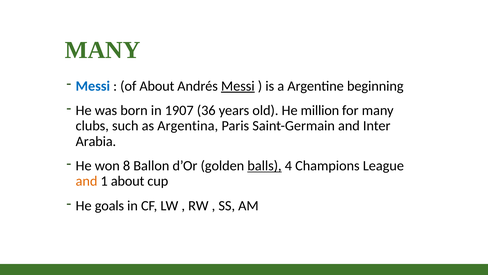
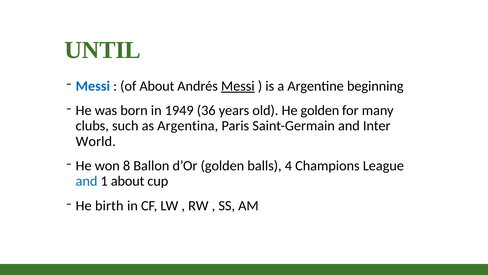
MANY at (103, 50): MANY -> UNTIL
1907: 1907 -> 1949
He million: million -> golden
Arabia: Arabia -> World
balls underline: present -> none
and at (87, 181) colour: orange -> blue
goals: goals -> birth
